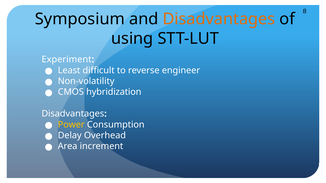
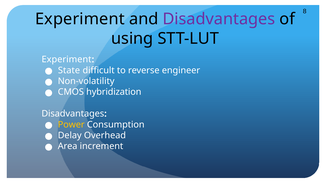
Symposium at (80, 19): Symposium -> Experiment
Disadvantages at (219, 19) colour: orange -> purple
Least: Least -> State
